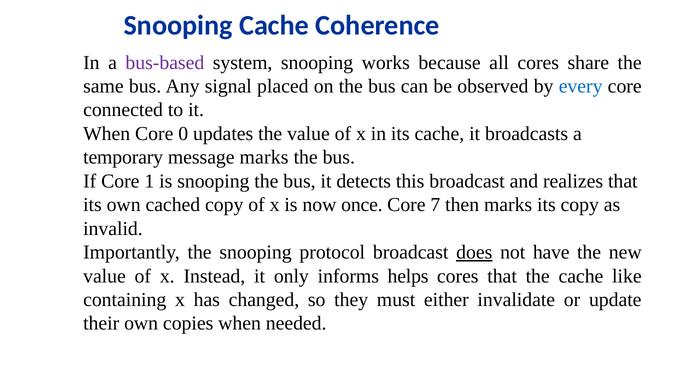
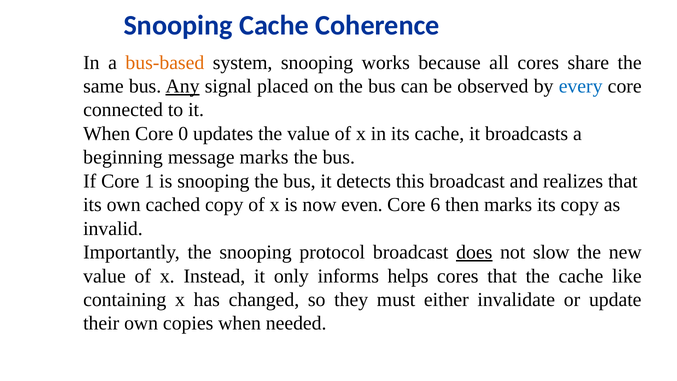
bus-based colour: purple -> orange
Any underline: none -> present
temporary: temporary -> beginning
once: once -> even
7: 7 -> 6
have: have -> slow
